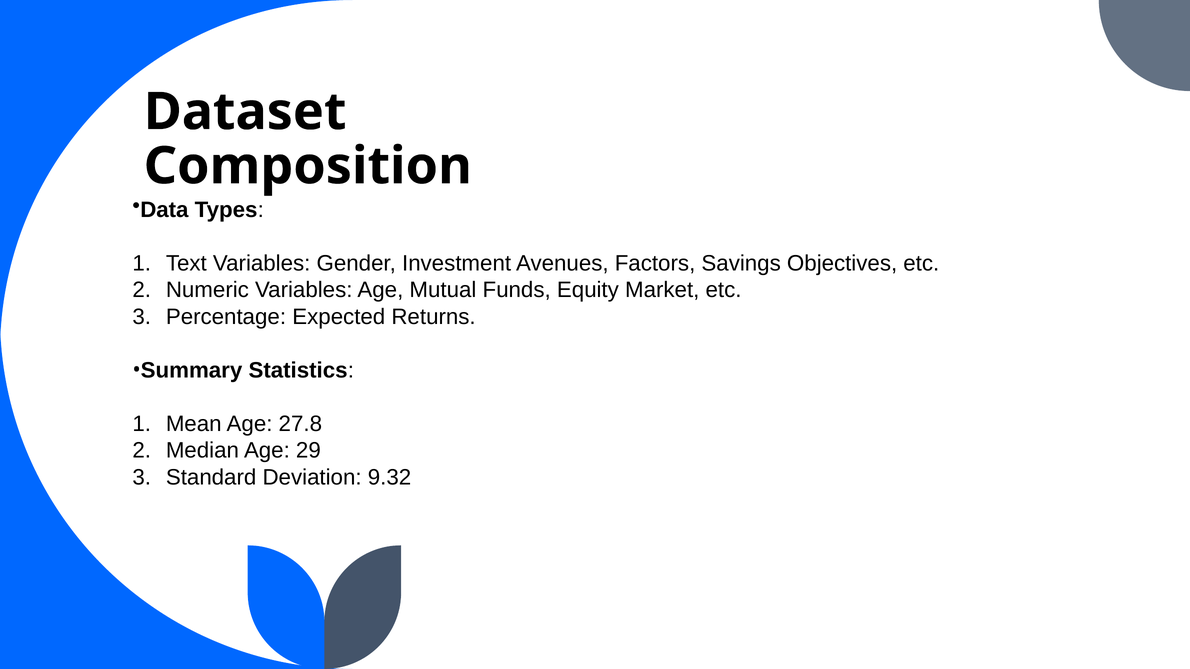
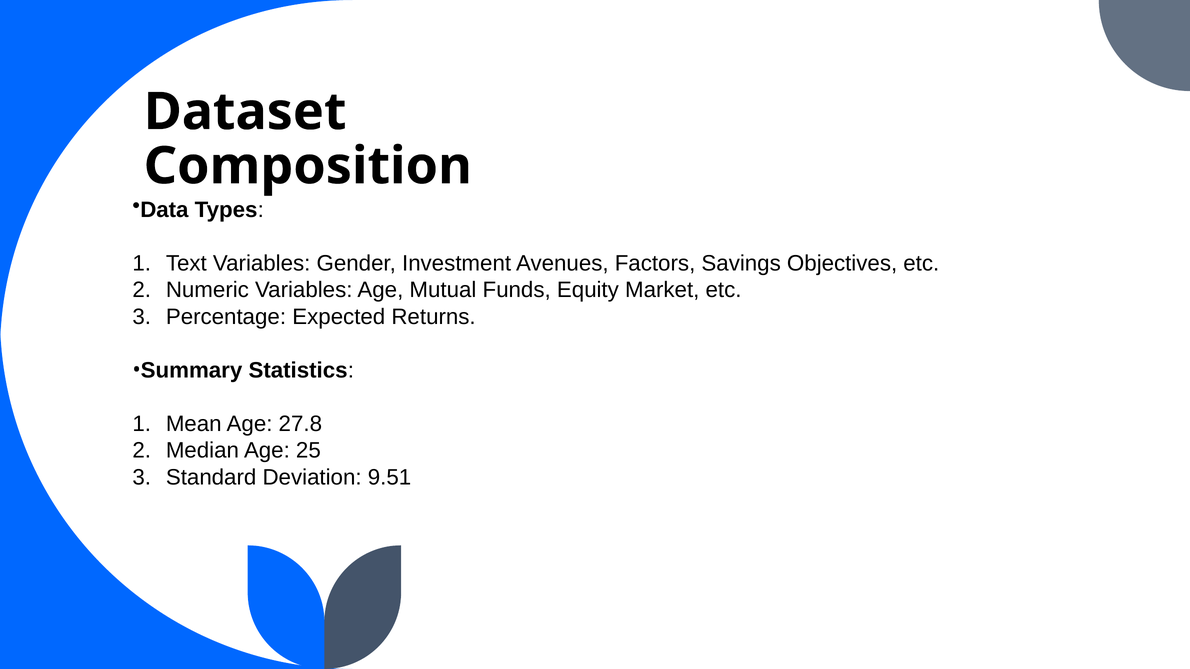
29: 29 -> 25
9.32: 9.32 -> 9.51
